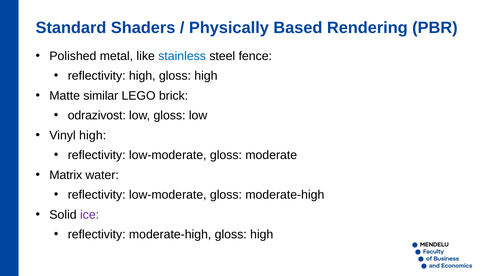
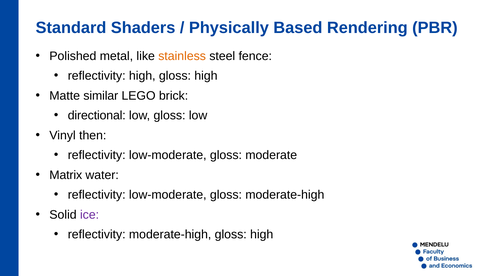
stainless colour: blue -> orange
odrazivost: odrazivost -> directional
Vinyl high: high -> then
